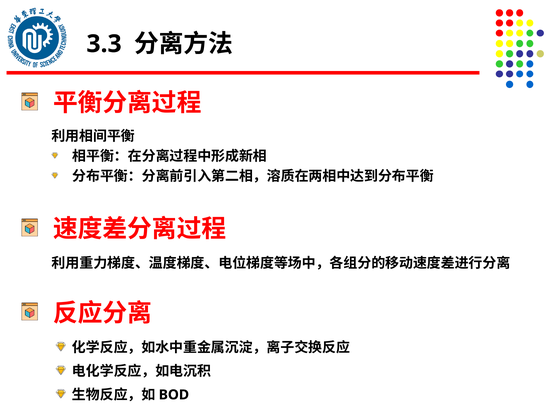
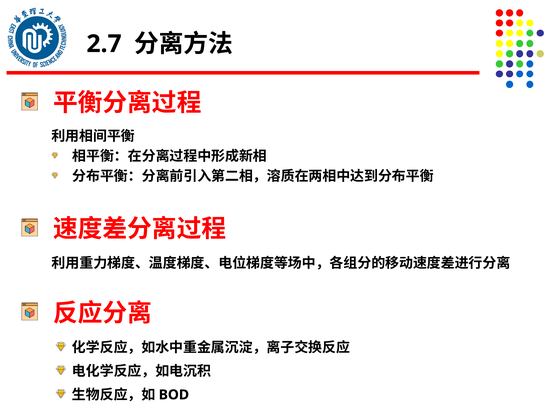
3.3: 3.3 -> 2.7
